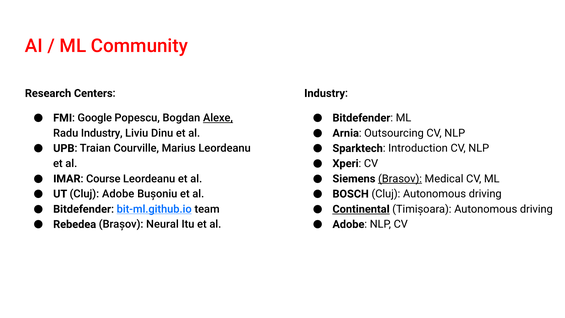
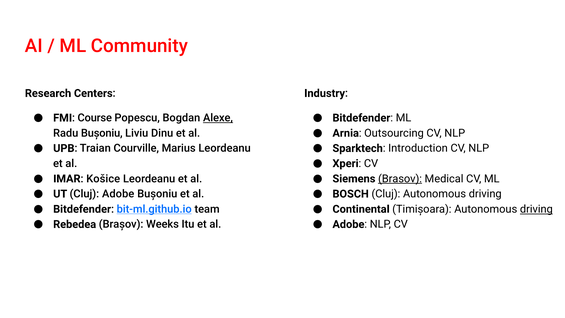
Google: Google -> Course
Radu Industry: Industry -> Bușoniu
Course: Course -> Košice
Continental underline: present -> none
driving at (536, 209) underline: none -> present
Neural: Neural -> Weeks
